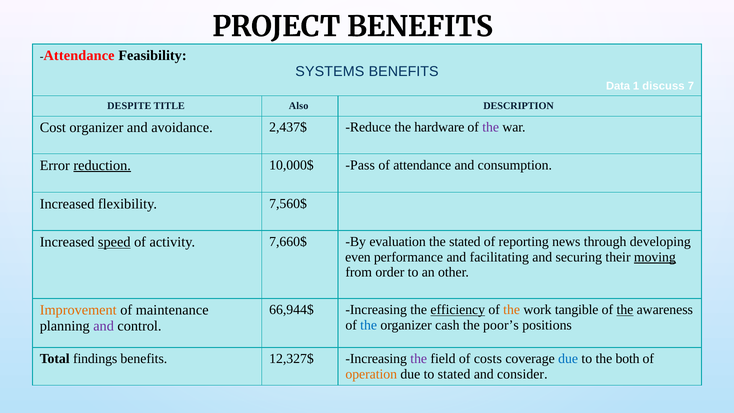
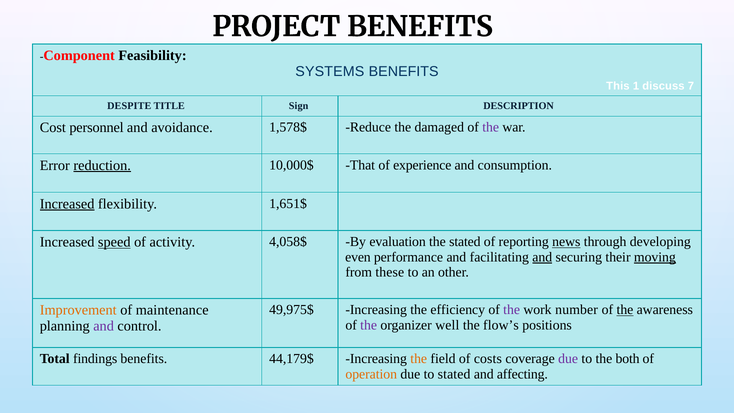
Attendance at (79, 56): Attendance -> Component
Data: Data -> This
Also: Also -> Sign
Cost organizer: organizer -> personnel
2,437$: 2,437$ -> 1,578$
hardware: hardware -> damaged
Pass: Pass -> That
of attendance: attendance -> experience
Increased at (67, 204) underline: none -> present
7,560$: 7,560$ -> 1,651$
7,660$: 7,660$ -> 4,058$
news underline: none -> present
and at (542, 257) underline: none -> present
order: order -> these
66,944$: 66,944$ -> 49,975$
efficiency underline: present -> none
the at (512, 310) colour: orange -> purple
tangible: tangible -> number
the at (369, 325) colour: blue -> purple
cash: cash -> well
poor’s: poor’s -> flow’s
12,327$: 12,327$ -> 44,179$
the at (419, 359) colour: purple -> orange
due at (568, 359) colour: blue -> purple
consider: consider -> affecting
